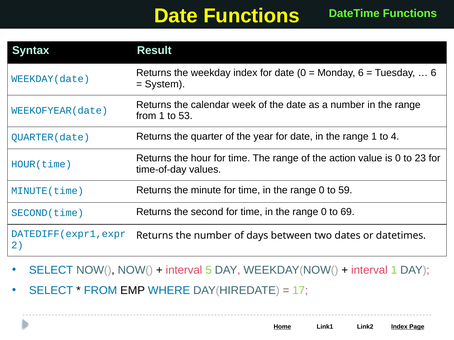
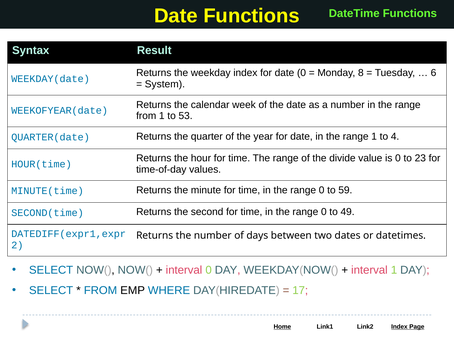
Monday 6: 6 -> 8
action: action -> divide
69: 69 -> 49
interval 5: 5 -> 0
